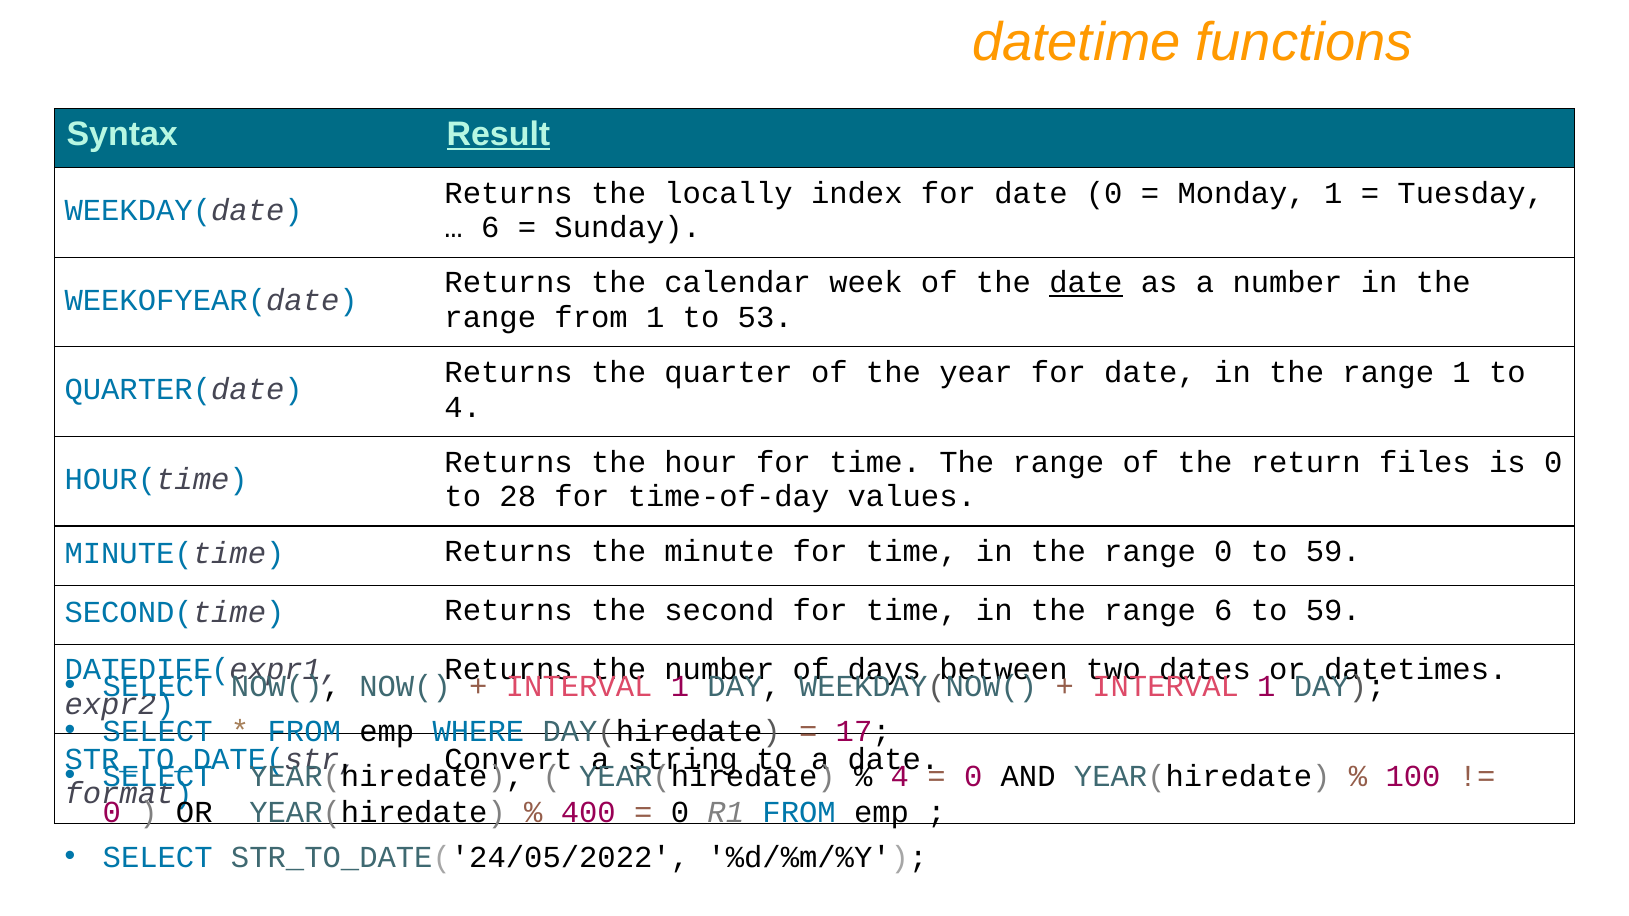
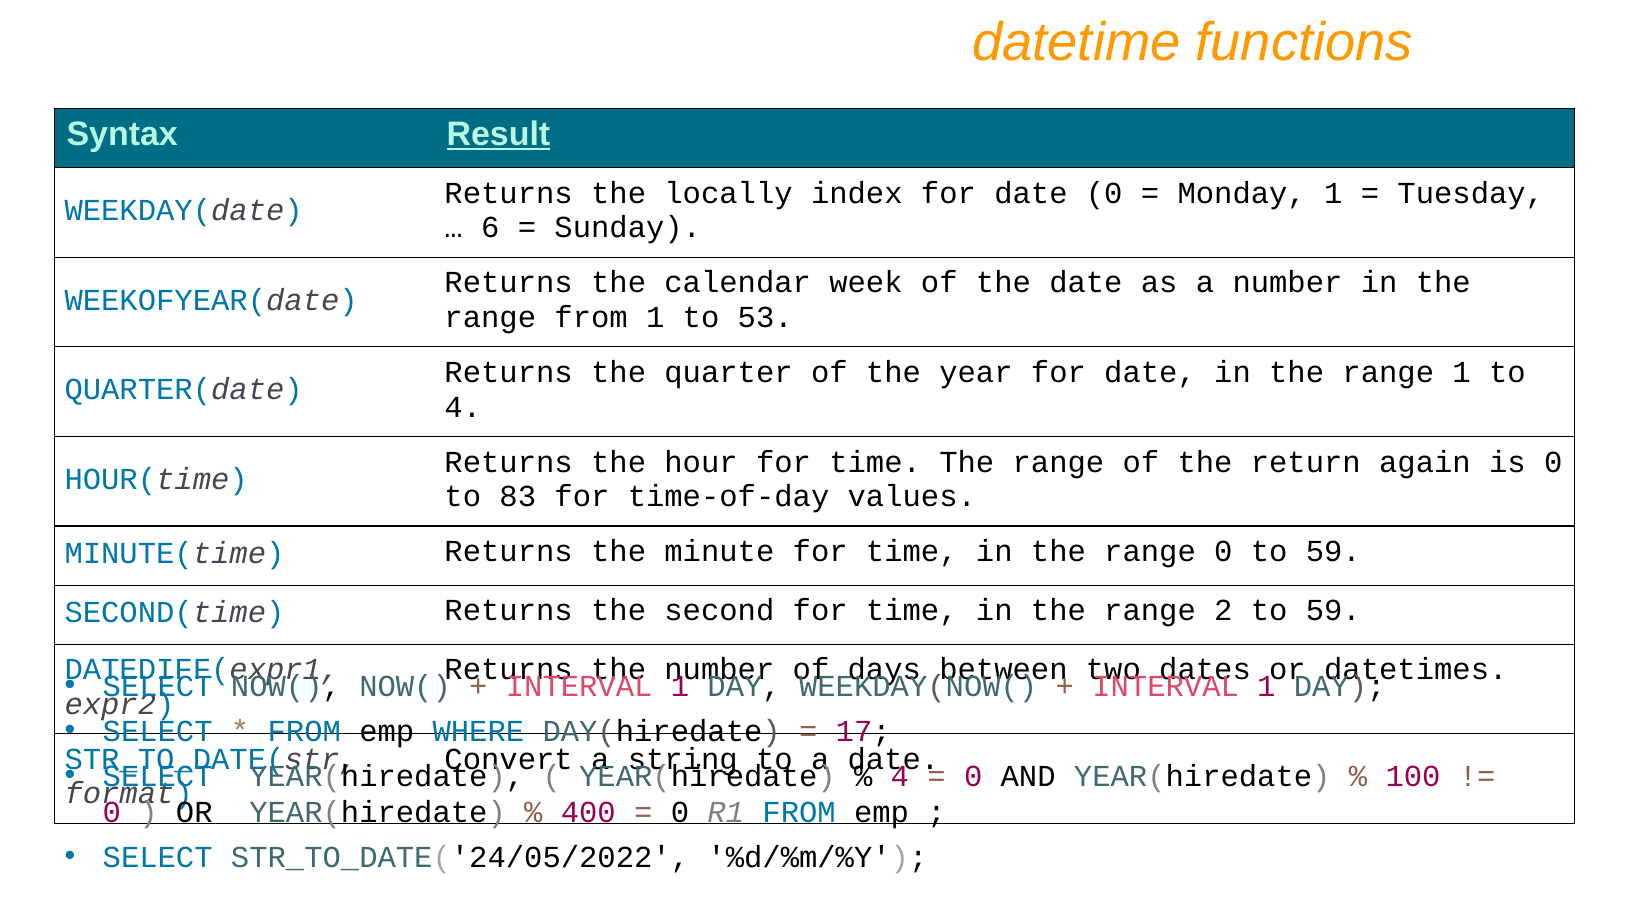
date at (1086, 283) underline: present -> none
files: files -> again
28: 28 -> 83
range 6: 6 -> 2
